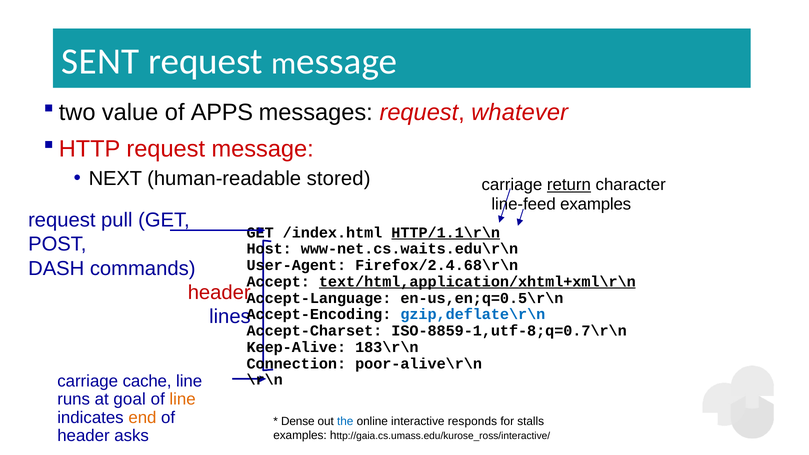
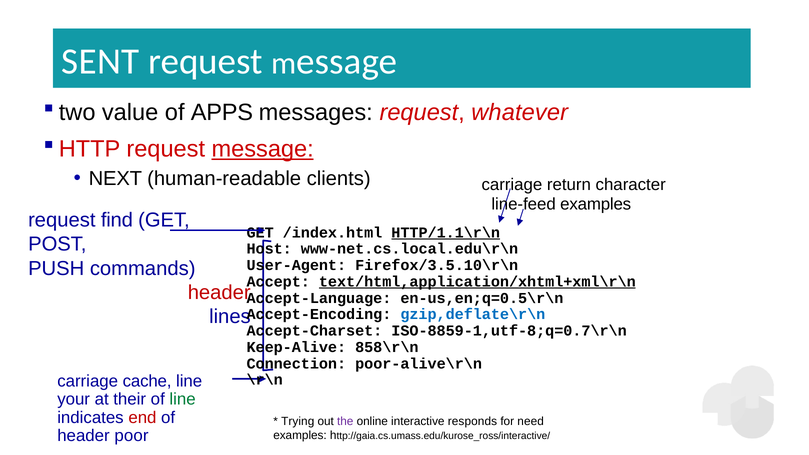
message underline: none -> present
stored: stored -> clients
return underline: present -> none
pull: pull -> find
www-net.cs.waits.edu\r\n: www-net.cs.waits.edu\r\n -> www-net.cs.local.edu\r\n
DASH: DASH -> PUSH
Firefox/2.4.68\r\n: Firefox/2.4.68\r\n -> Firefox/3.5.10\r\n
183\r\n: 183\r\n -> 858\r\n
runs: runs -> your
goal: goal -> their
line at (183, 399) colour: orange -> green
end colour: orange -> red
Dense: Dense -> Trying
the colour: blue -> purple
stalls: stalls -> need
asks: asks -> poor
